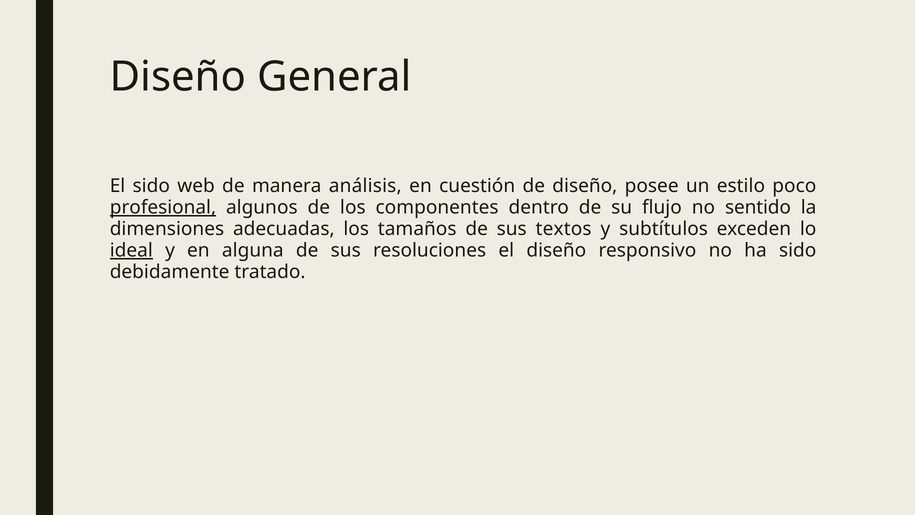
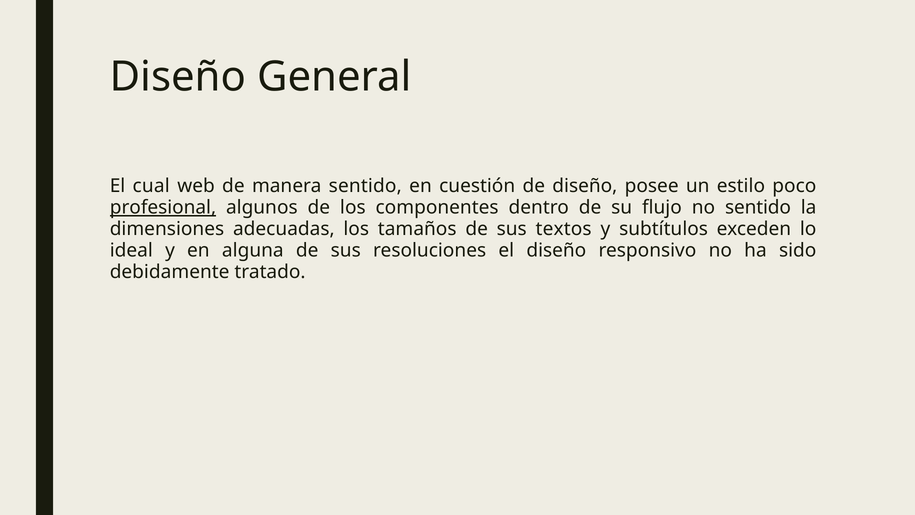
El sido: sido -> cual
manera análisis: análisis -> sentido
ideal underline: present -> none
